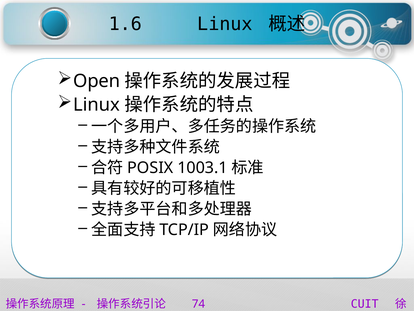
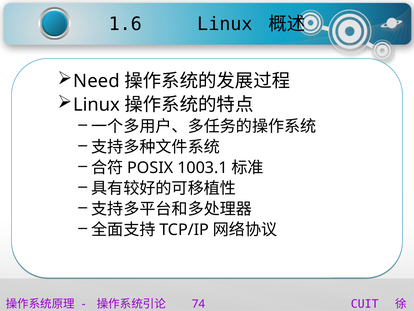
Open: Open -> Need
